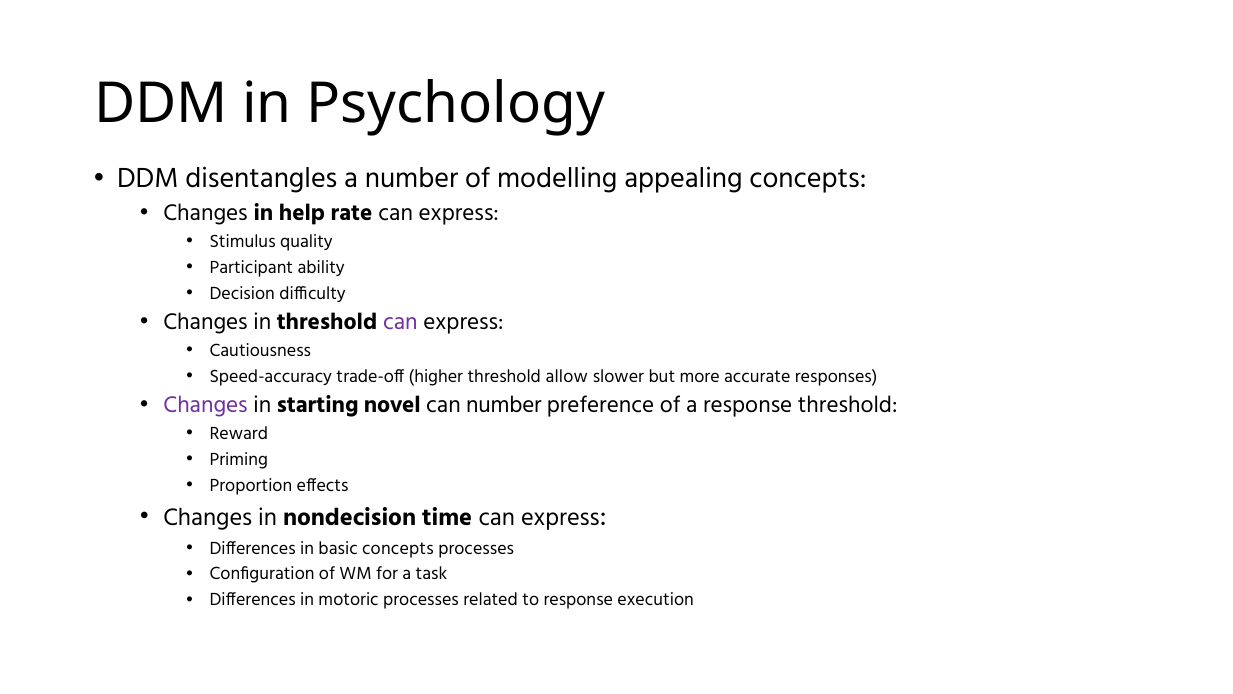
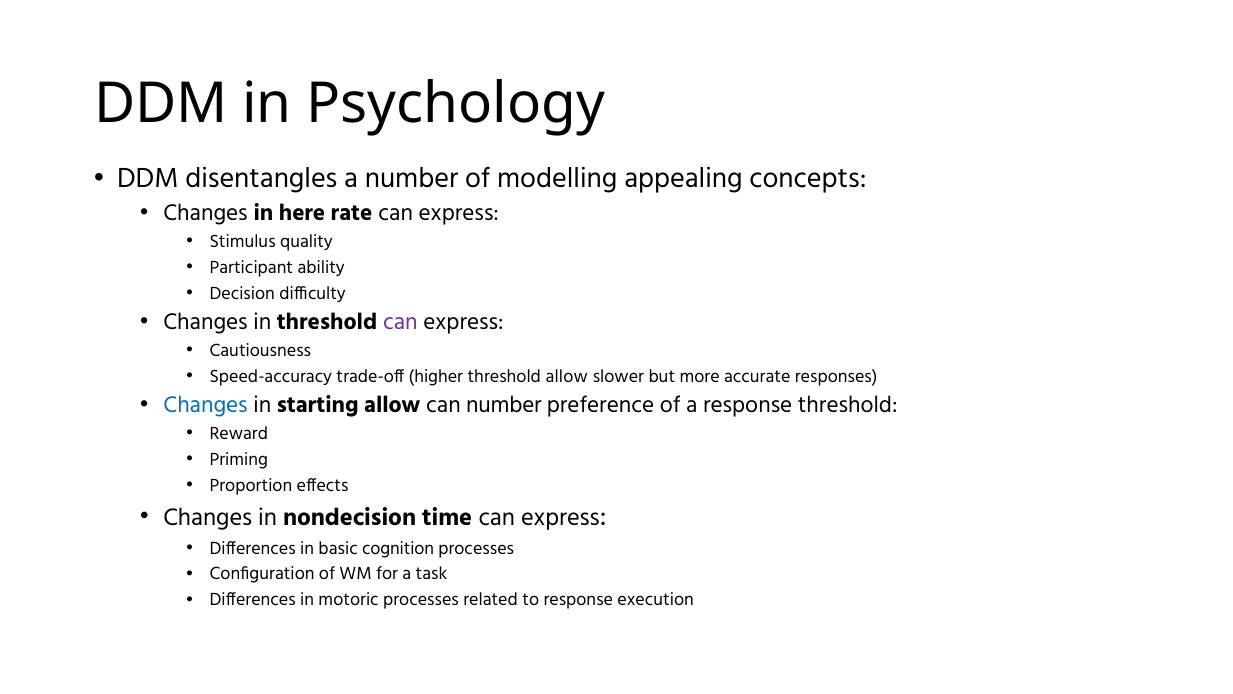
help: help -> here
Changes at (206, 405) colour: purple -> blue
starting novel: novel -> allow
basic concepts: concepts -> cognition
